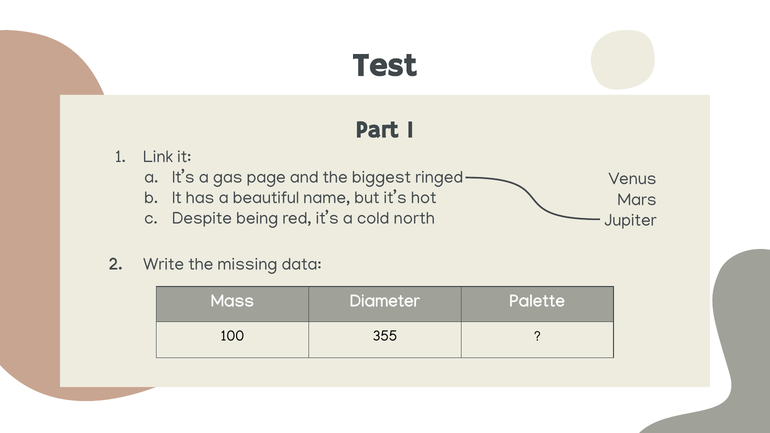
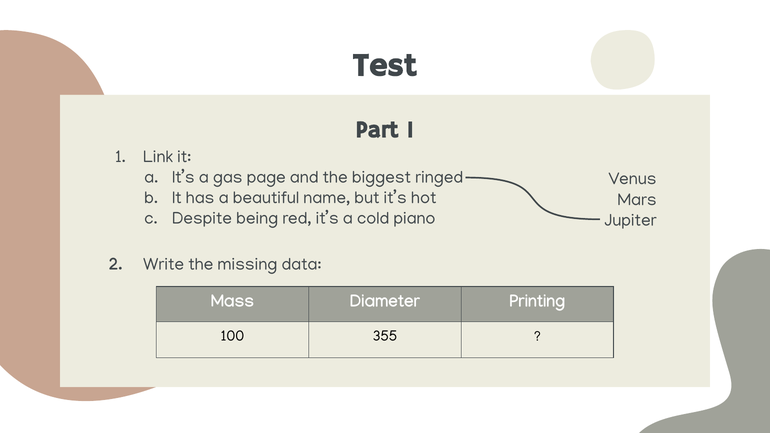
north: north -> piano
Palette: Palette -> Printing
